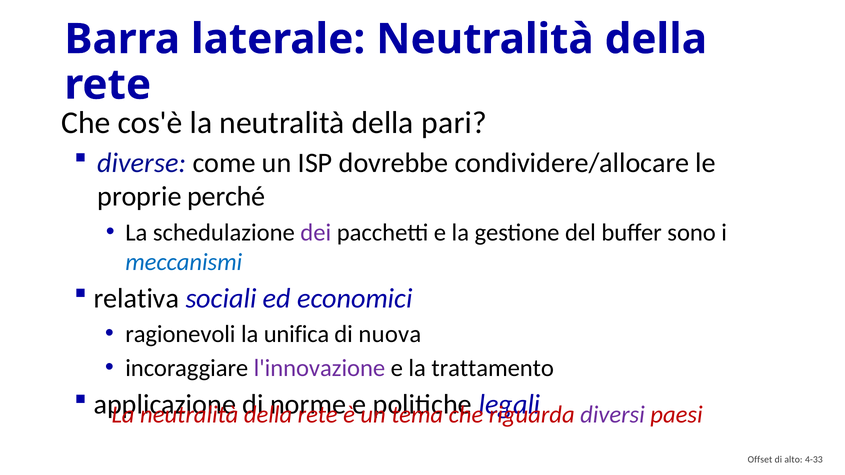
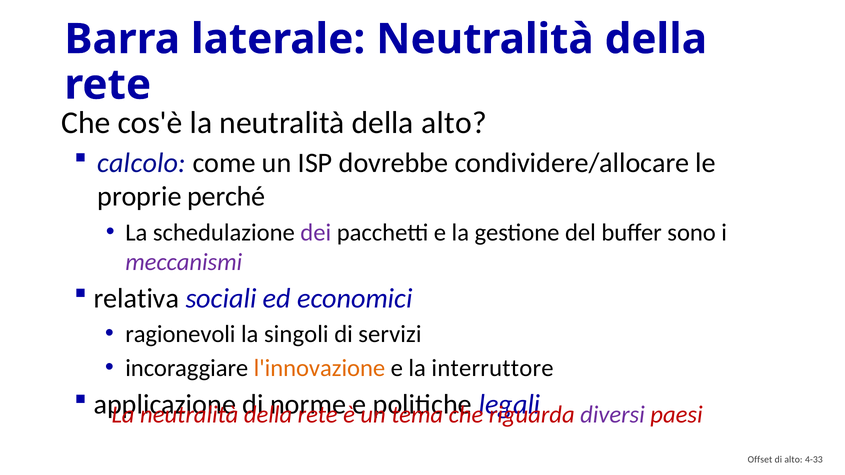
della pari: pari -> alto
diverse: diverse -> calcolo
meccanismi colour: blue -> purple
unifica: unifica -> singoli
nuova: nuova -> servizi
l'innovazione colour: purple -> orange
trattamento: trattamento -> interruttore
